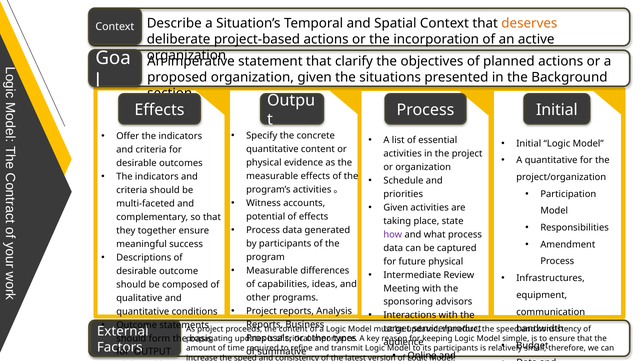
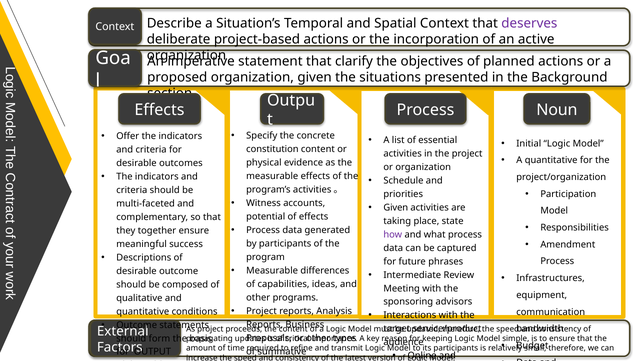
deserves colour: orange -> purple
Process Initial: Initial -> Noun
quantitative at (272, 149): quantitative -> constitution
future physical: physical -> phrases
